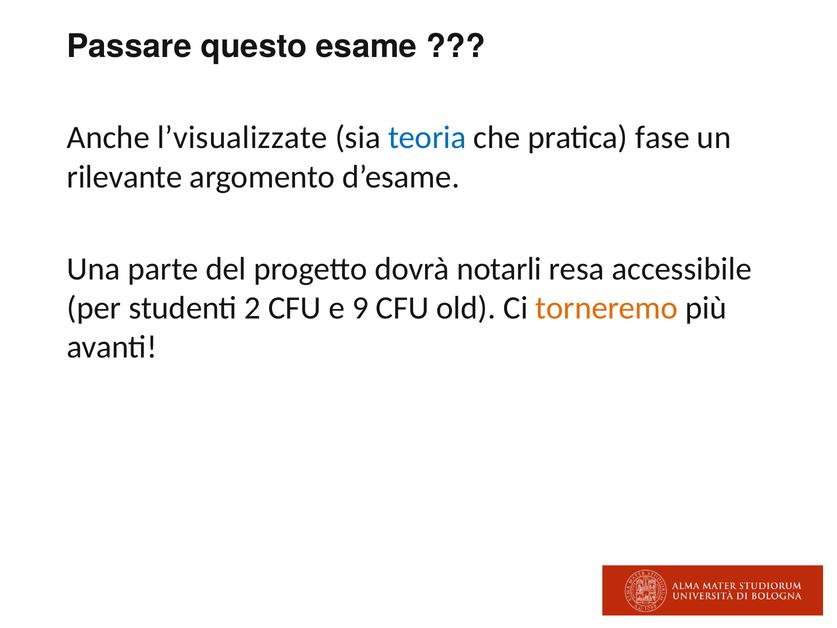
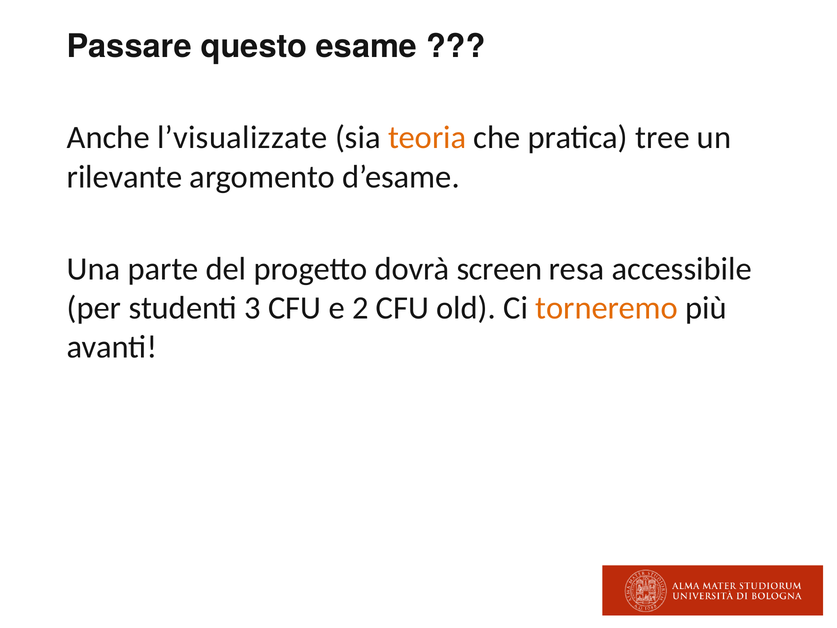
teoria colour: blue -> orange
fase: fase -> tree
notarli: notarli -> screen
2: 2 -> 3
9: 9 -> 2
